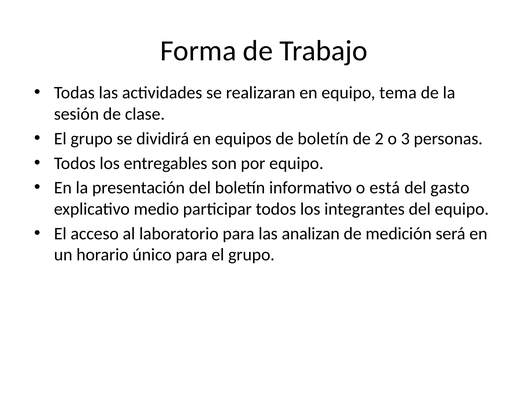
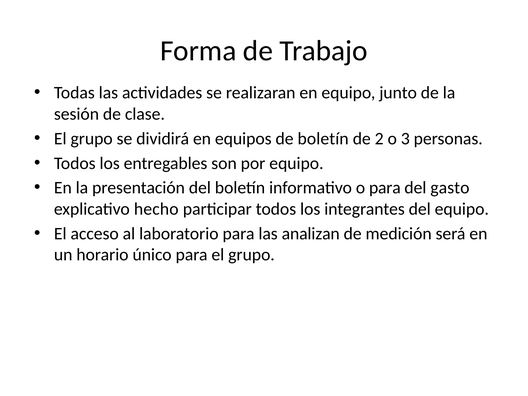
tema: tema -> junto
o está: está -> para
medio: medio -> hecho
